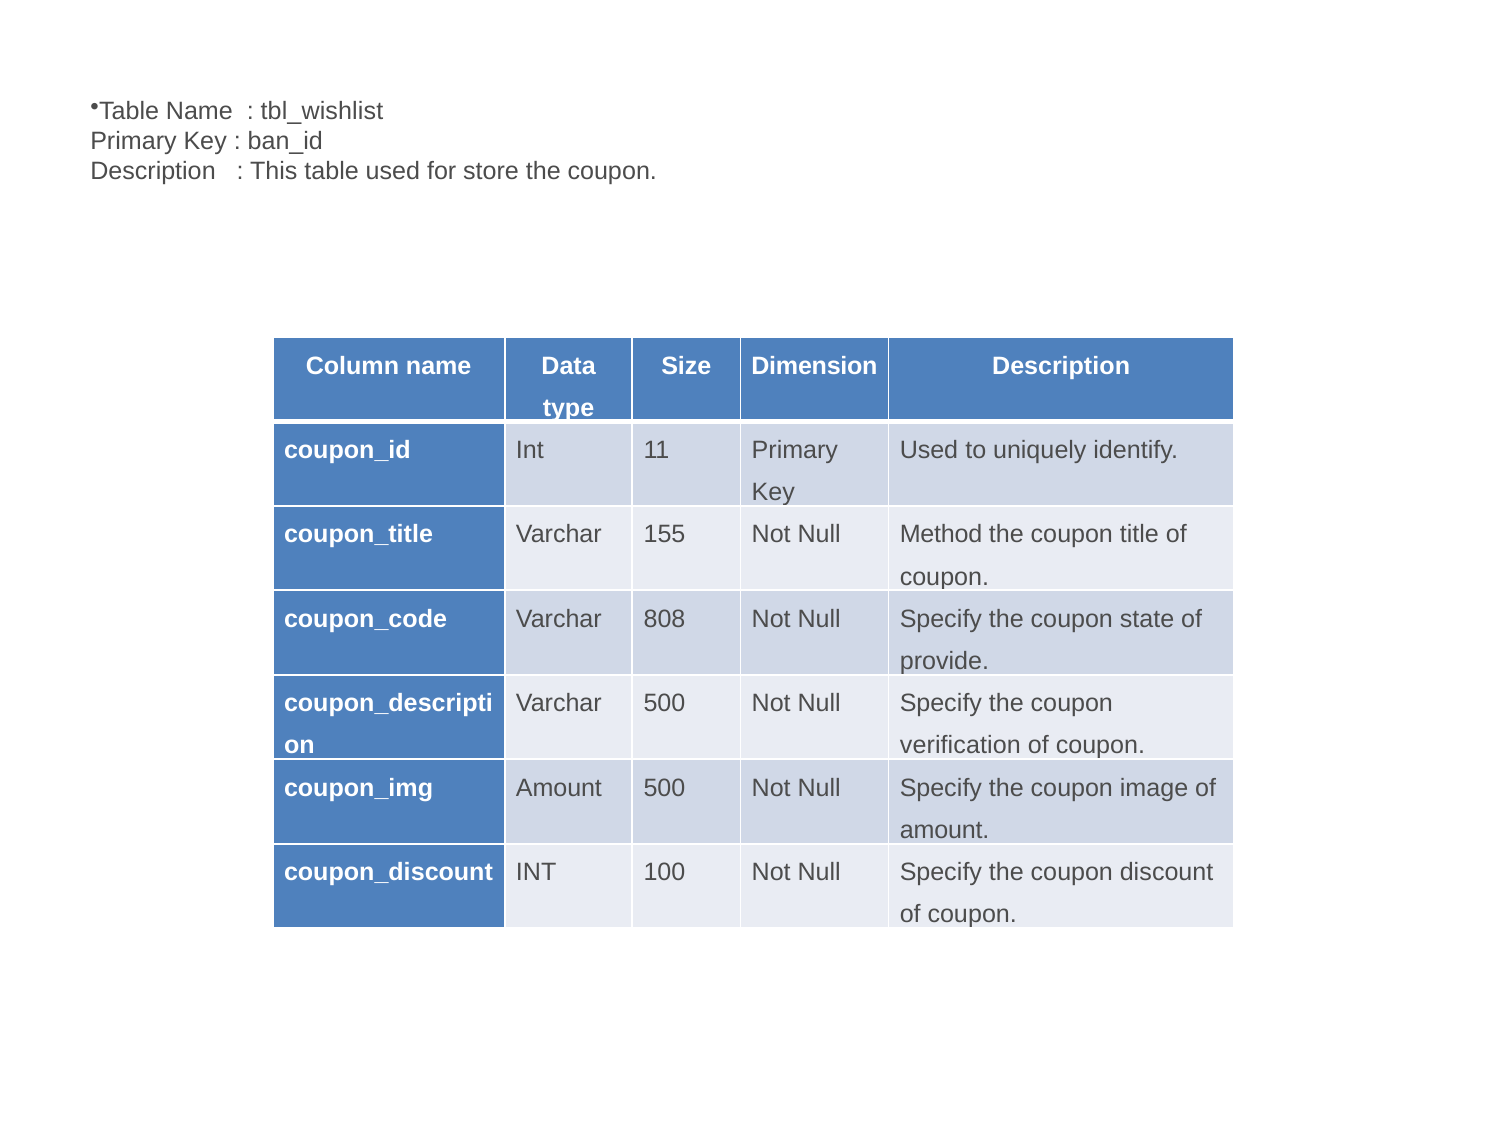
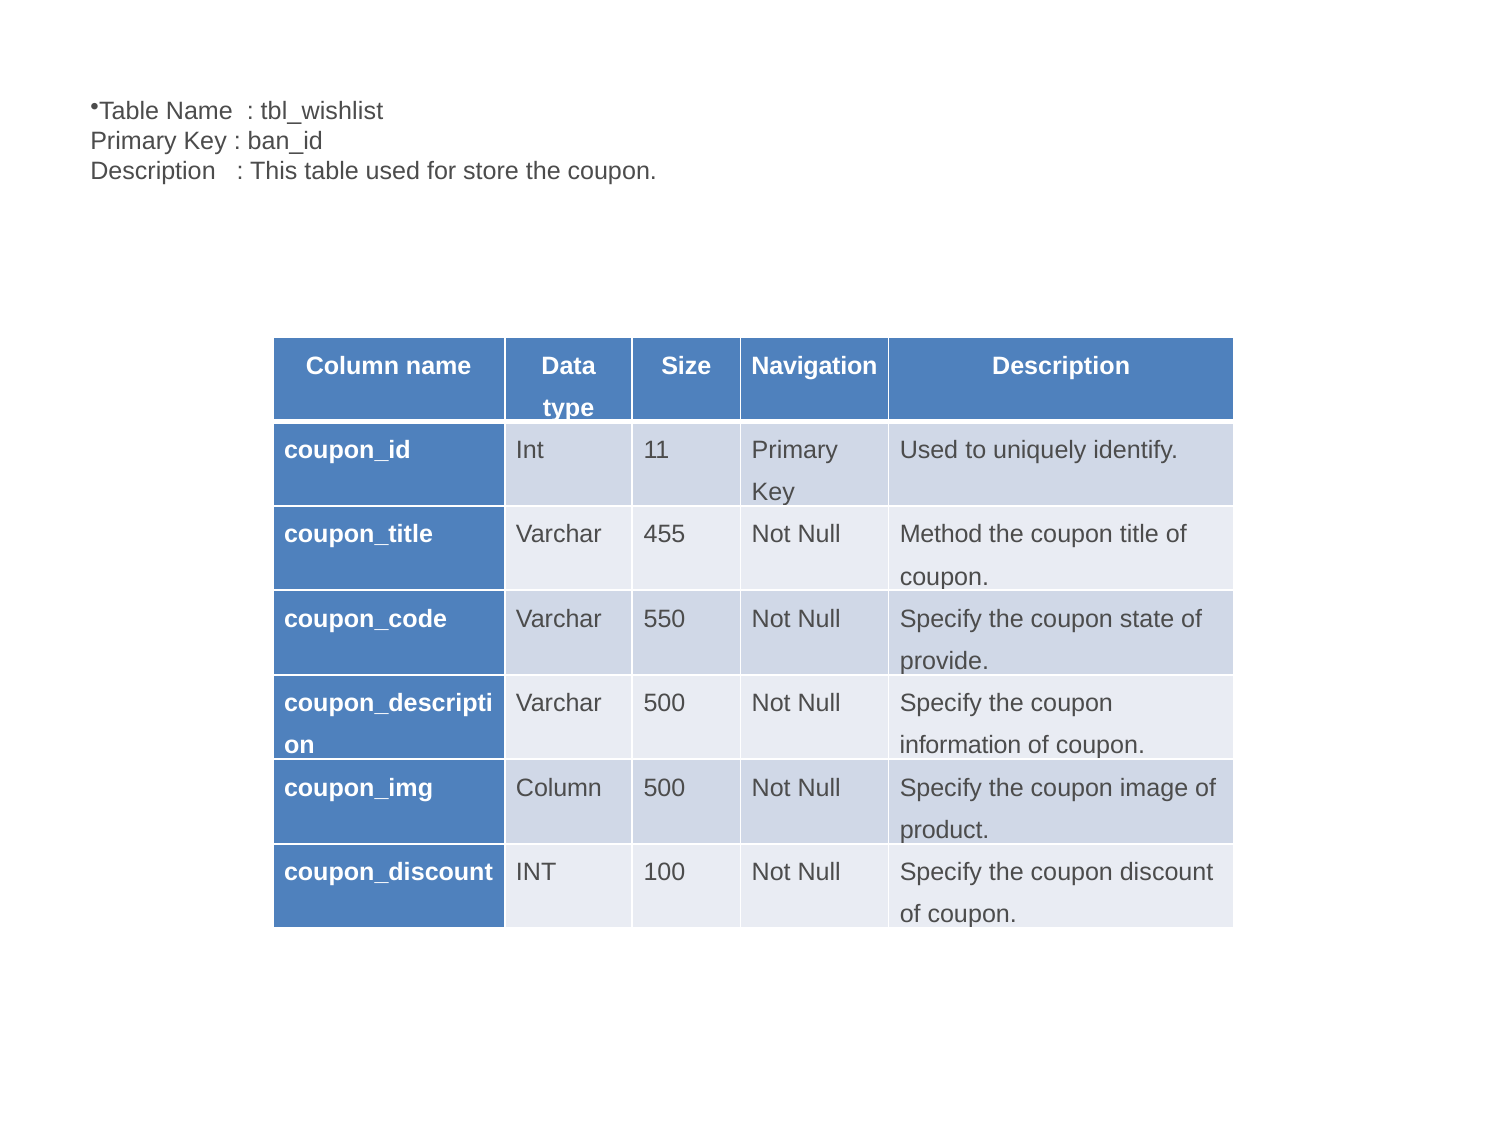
Dimension: Dimension -> Navigation
155: 155 -> 455
808: 808 -> 550
verification: verification -> information
Amount at (559, 788): Amount -> Column
amount at (945, 830): amount -> product
